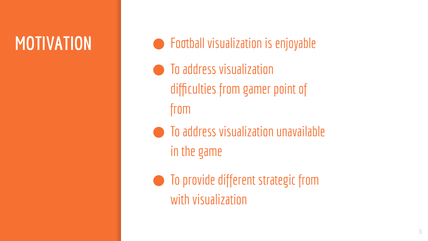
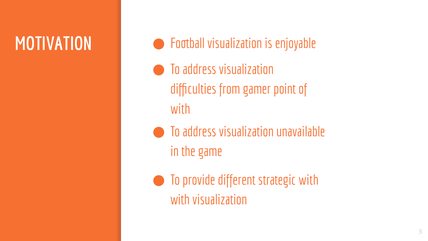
from at (180, 109): from -> with
strategic from: from -> with
